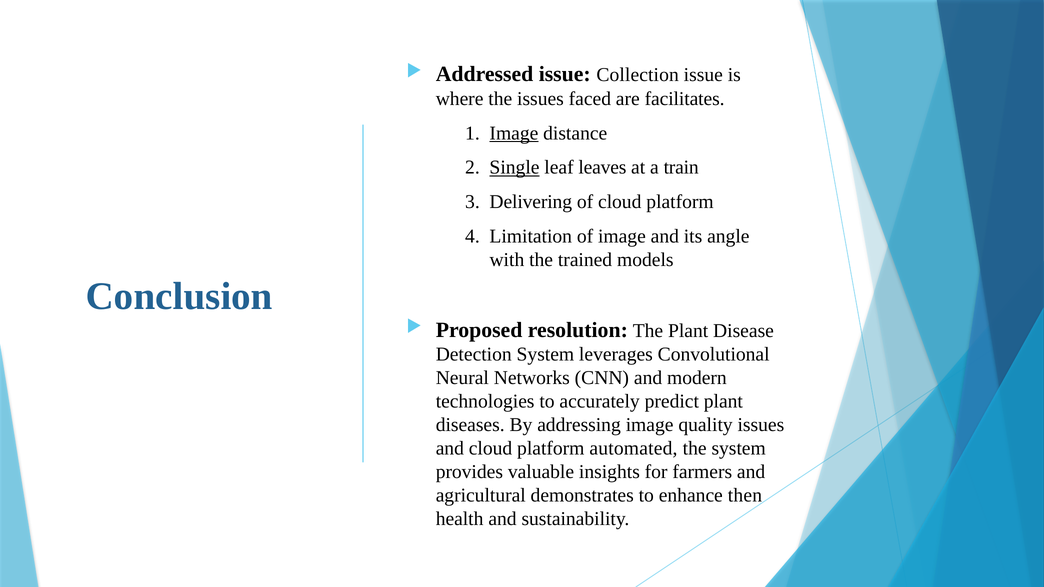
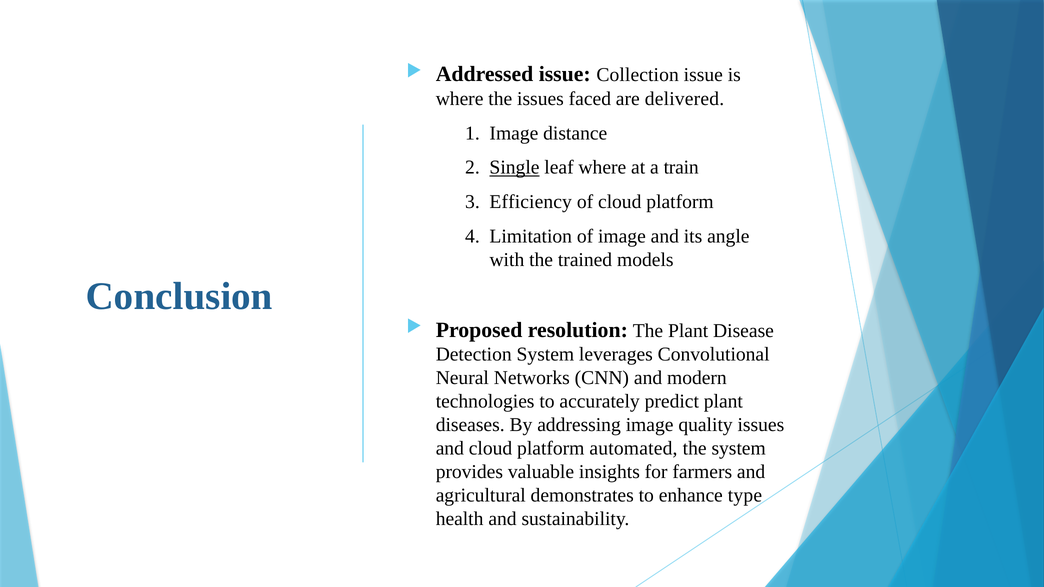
facilitates: facilitates -> delivered
Image at (514, 133) underline: present -> none
leaf leaves: leaves -> where
Delivering: Delivering -> Efficiency
then: then -> type
